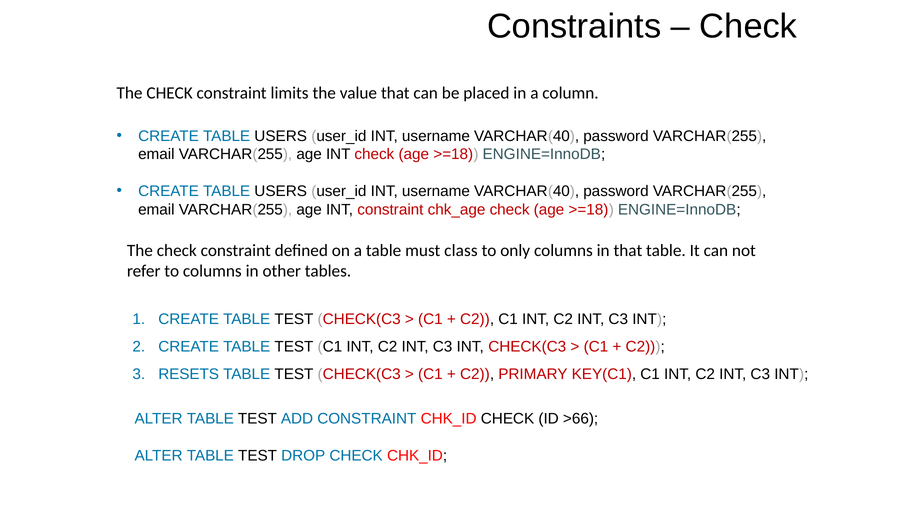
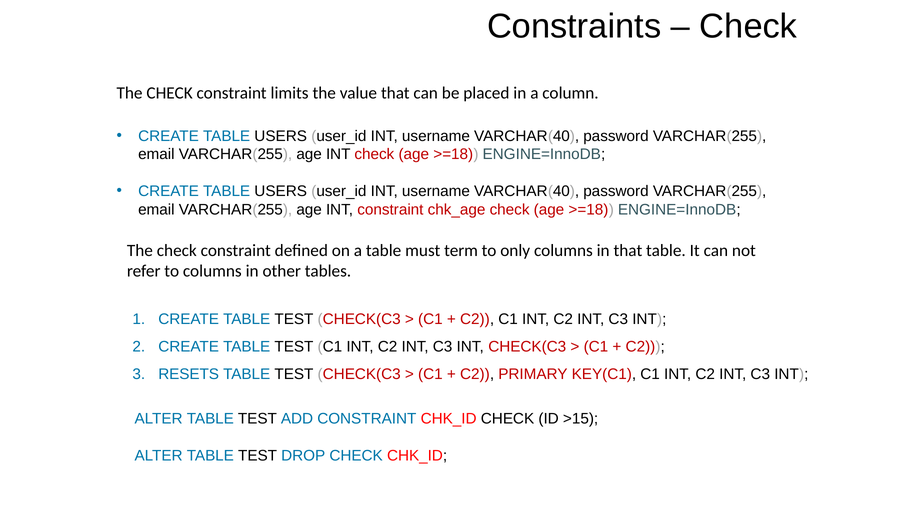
class: class -> term
>66: >66 -> >15
